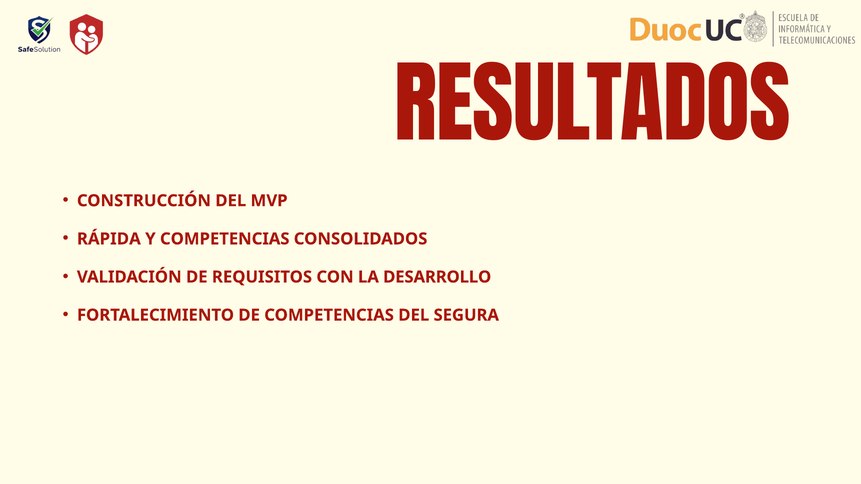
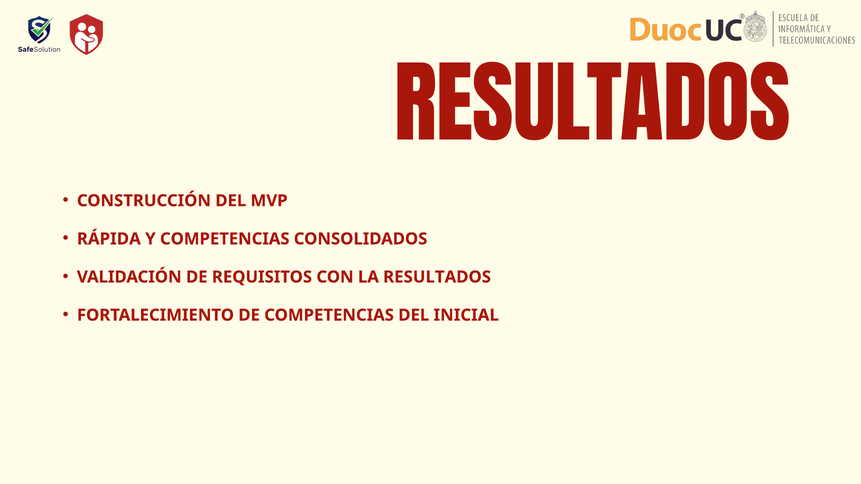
LA DESARROLLO: DESARROLLO -> RESULTADOS
SEGURA: SEGURA -> INICIAL
